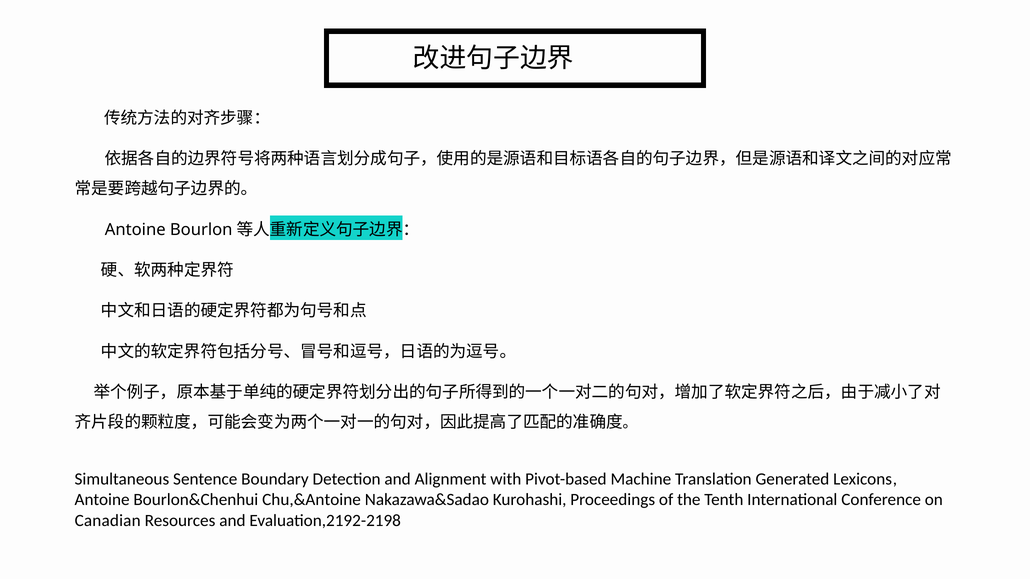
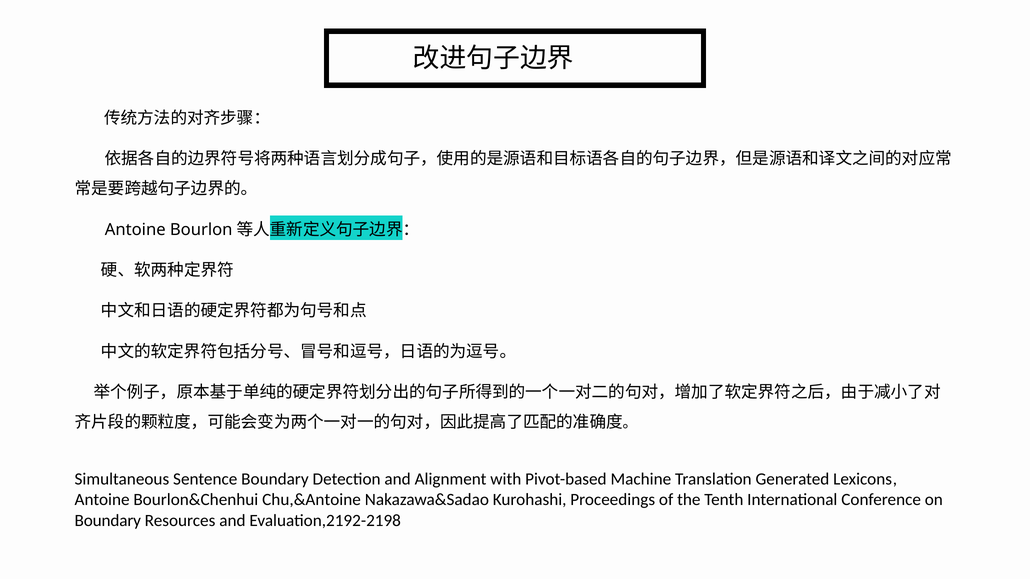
Canadian at (108, 521): Canadian -> Boundary
